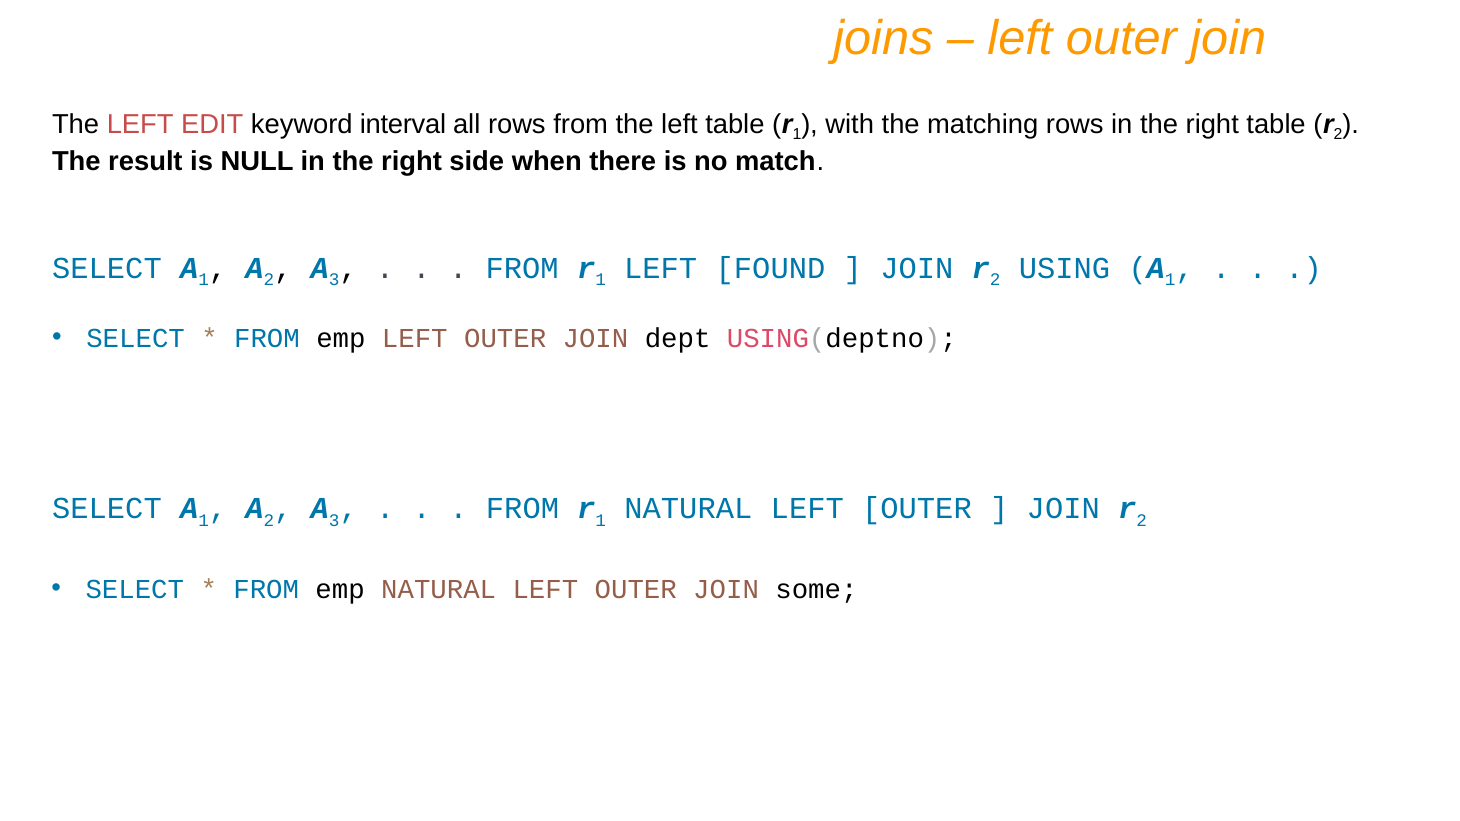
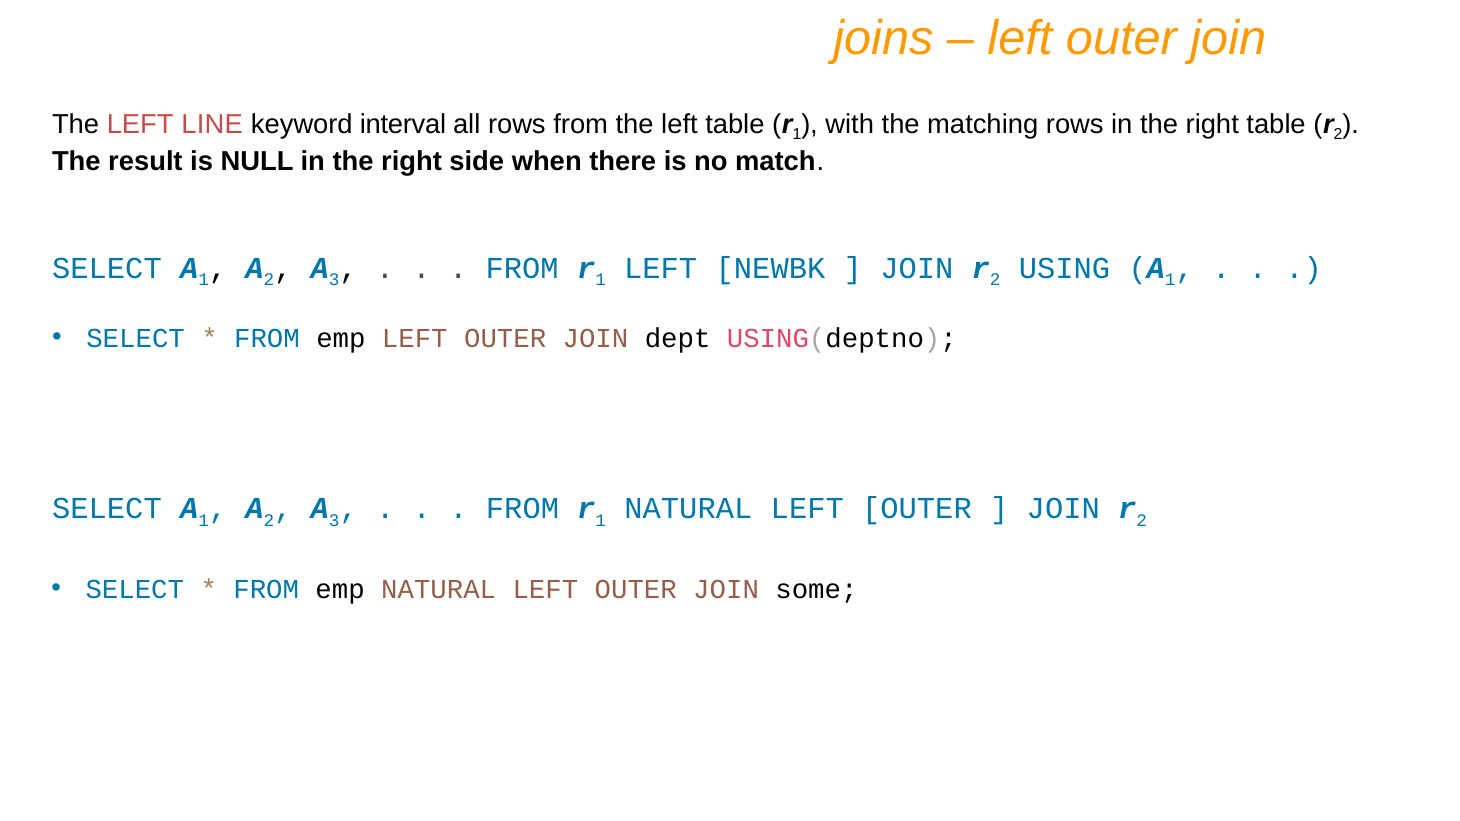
EDIT: EDIT -> LINE
FOUND: FOUND -> NEWBK
